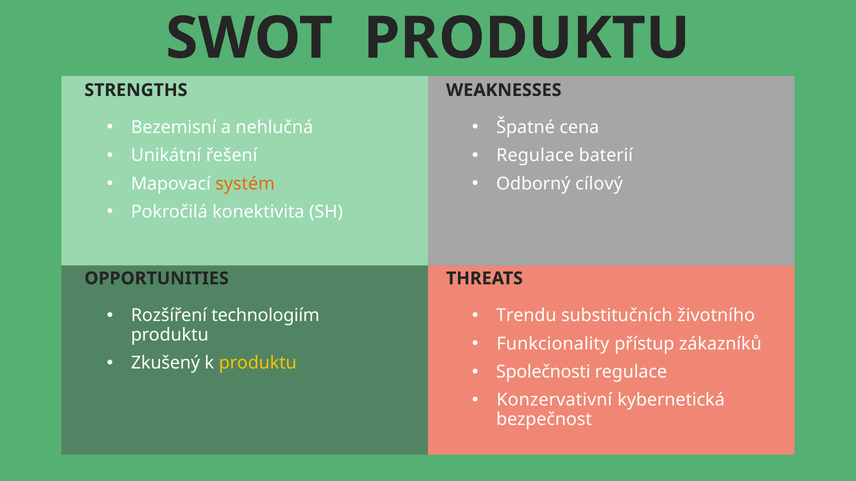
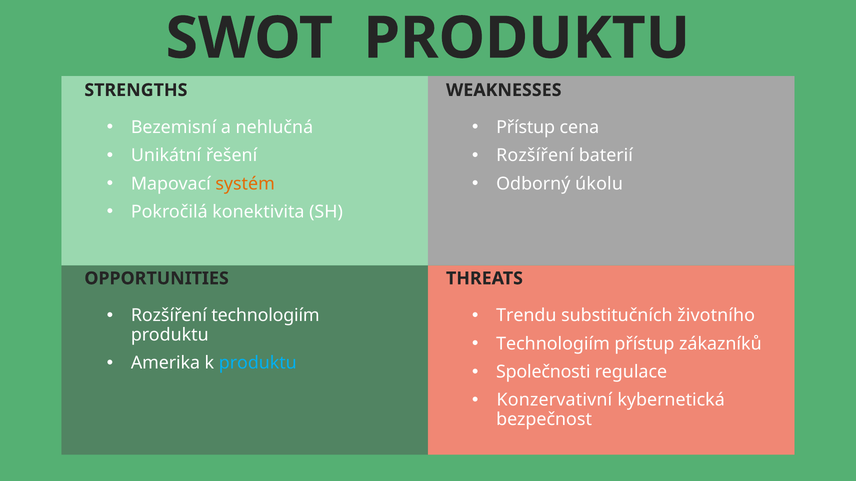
Špatné at (526, 127): Špatné -> Přístup
Regulace at (535, 156): Regulace -> Rozšíření
cílový: cílový -> úkolu
Funkcionality at (553, 344): Funkcionality -> Technologiím
Zkušený: Zkušený -> Amerika
produktu at (258, 363) colour: yellow -> light blue
